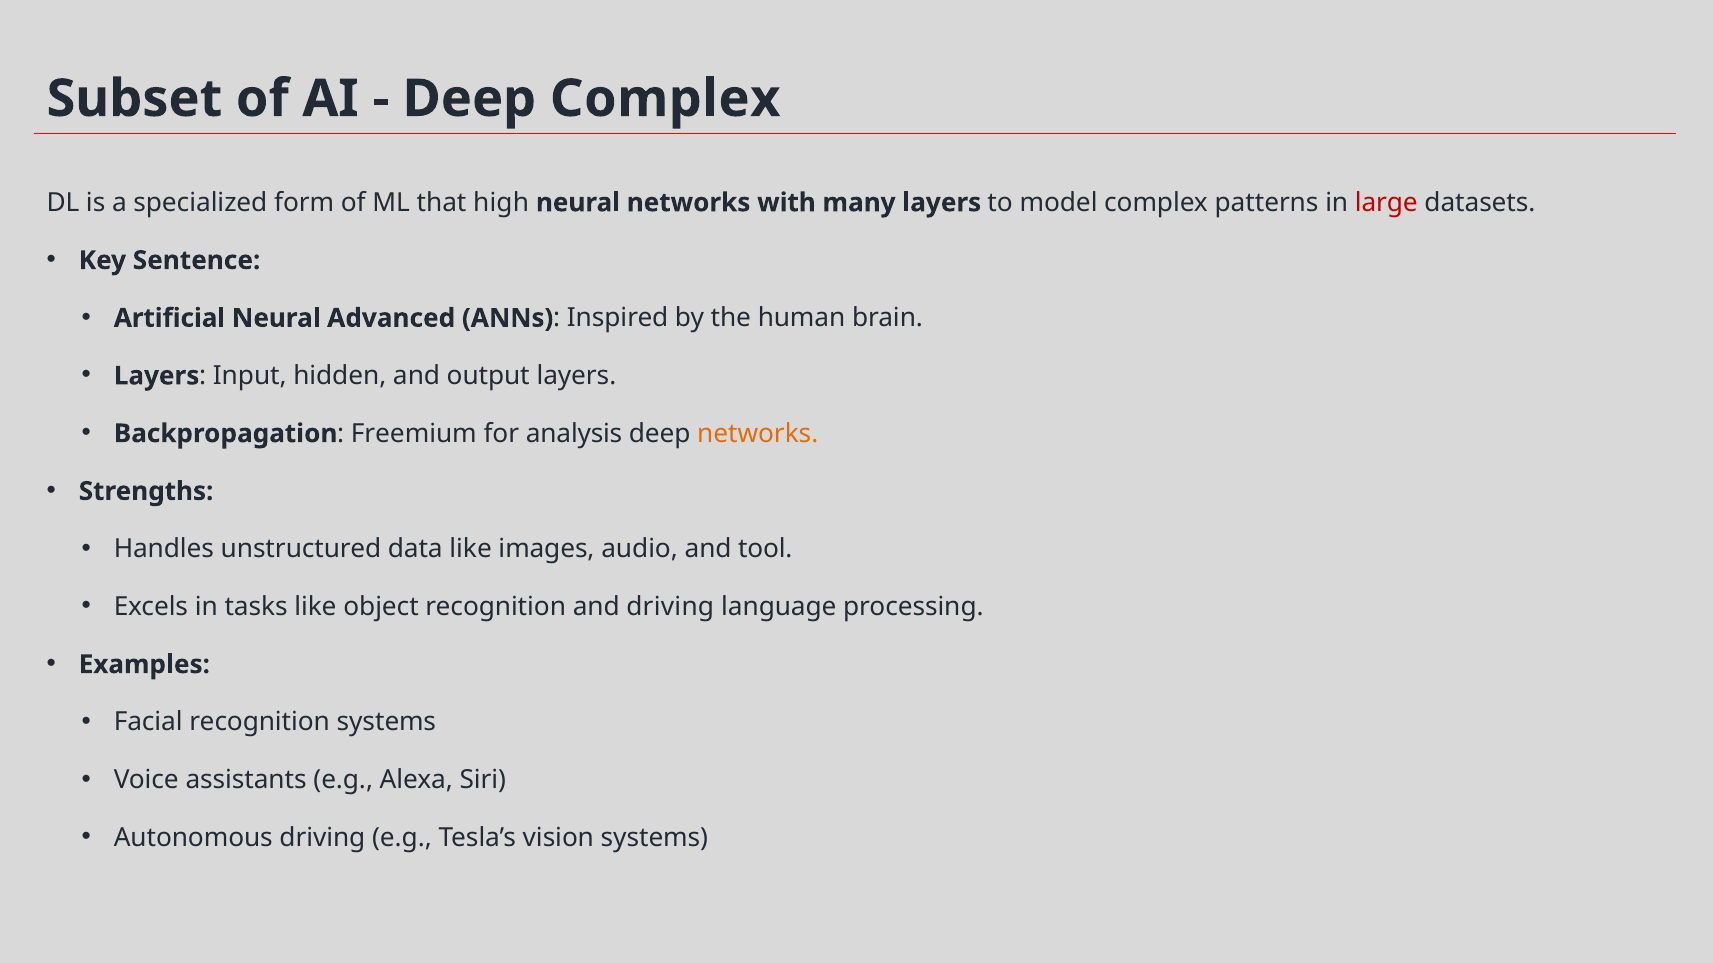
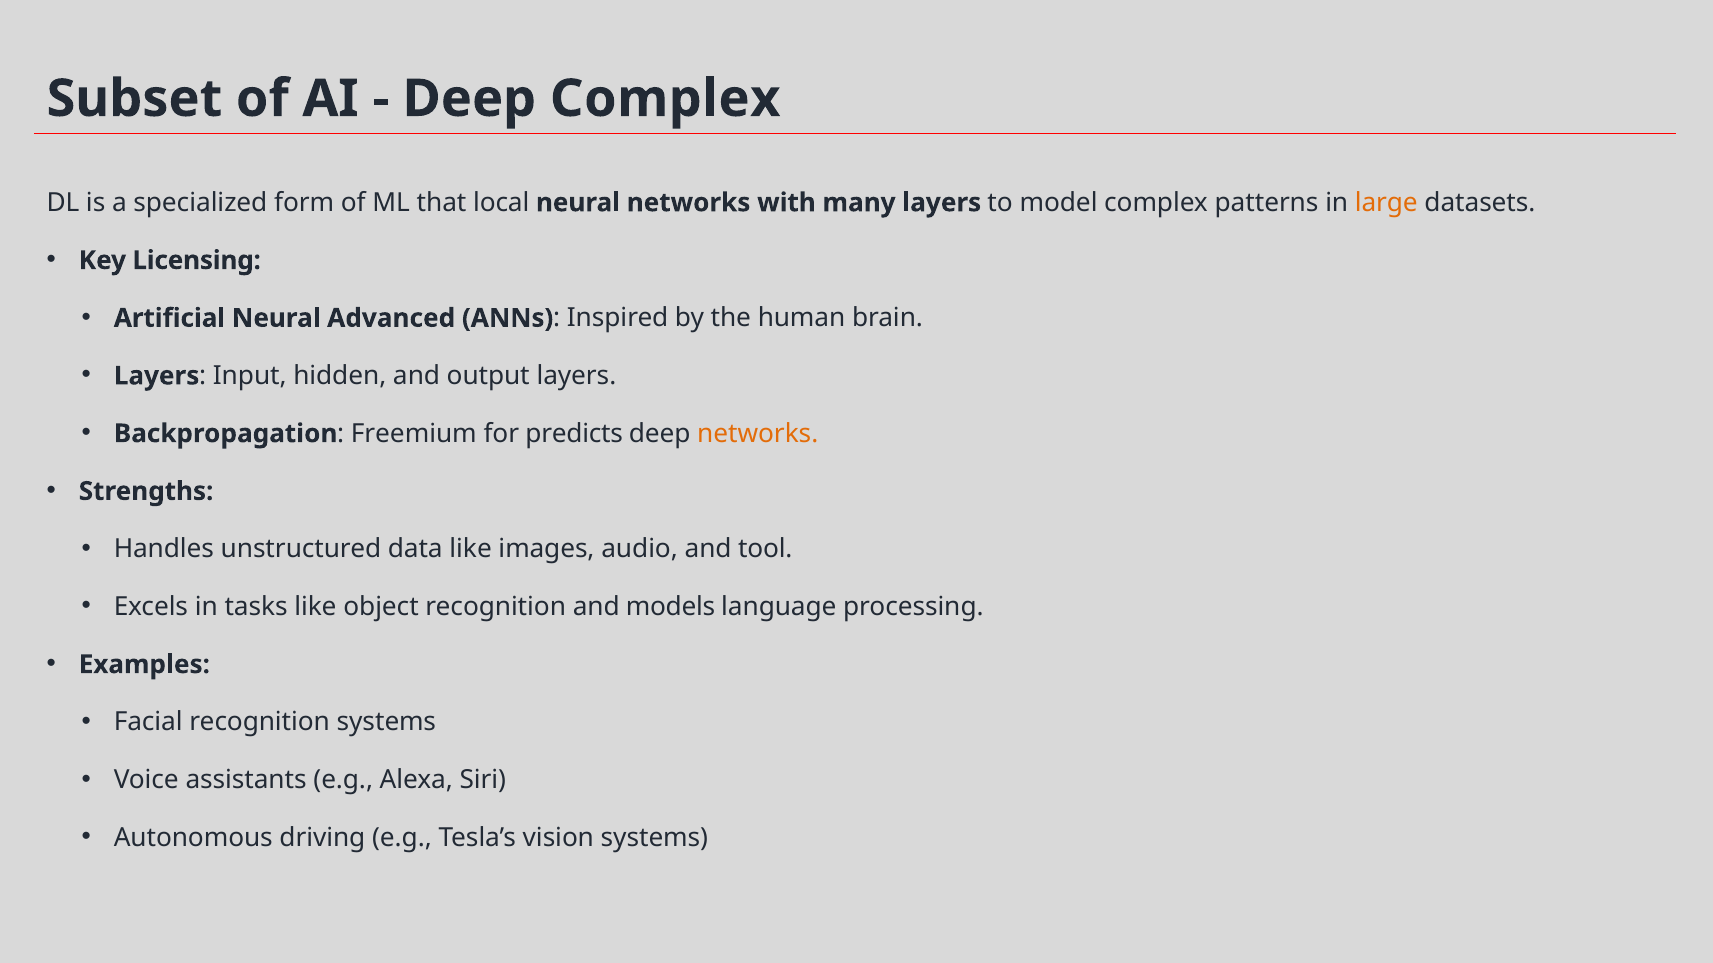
high: high -> local
large colour: red -> orange
Sentence: Sentence -> Licensing
analysis: analysis -> predicts
and driving: driving -> models
